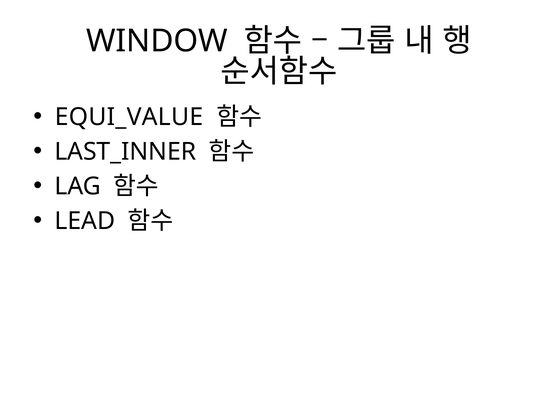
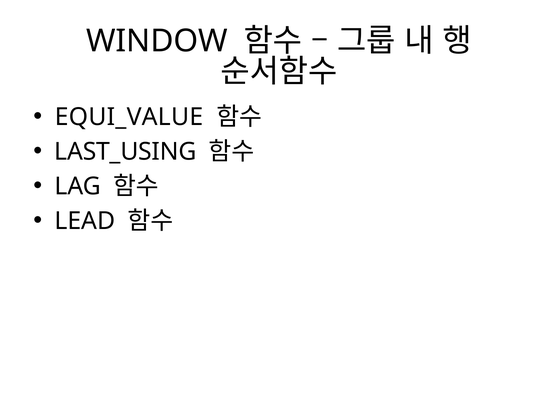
LAST_INNER: LAST_INNER -> LAST_USING
